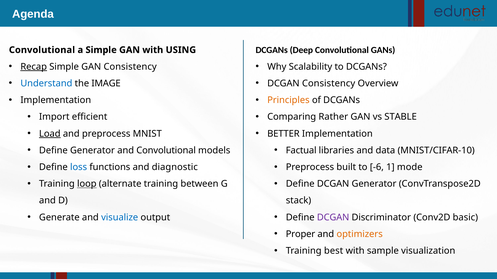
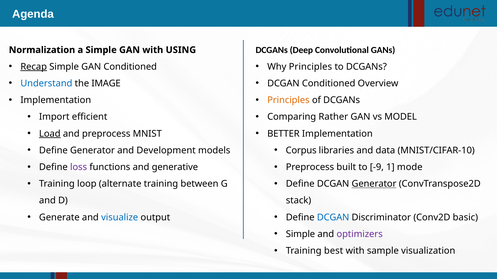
Convolutional at (42, 50): Convolutional -> Normalization
GAN Consistency: Consistency -> Conditioned
Why Scalability: Scalability -> Principles
DCGAN Consistency: Consistency -> Conditioned
STABLE: STABLE -> MODEL
and Convolutional: Convolutional -> Development
Factual: Factual -> Corpus
loss colour: blue -> purple
diagnostic: diagnostic -> generative
-6: -6 -> -9
loop underline: present -> none
Generator at (374, 184) underline: none -> present
DCGAN at (333, 218) colour: purple -> blue
Proper at (300, 235): Proper -> Simple
optimizers colour: orange -> purple
